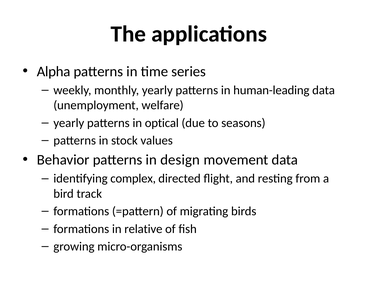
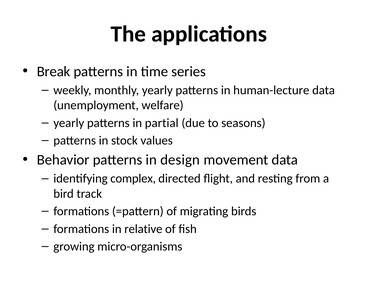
Alpha: Alpha -> Break
human-leading: human-leading -> human-lecture
optical: optical -> partial
